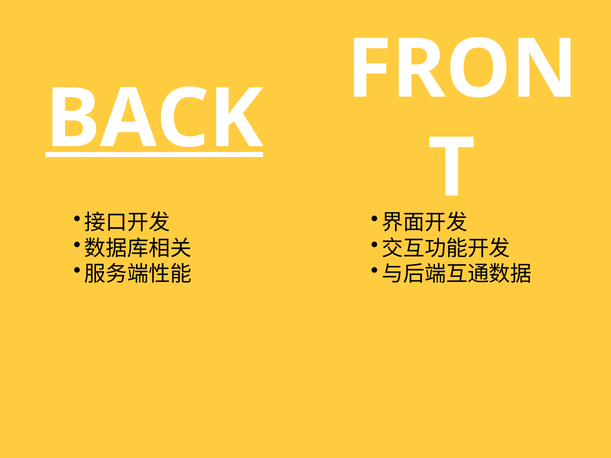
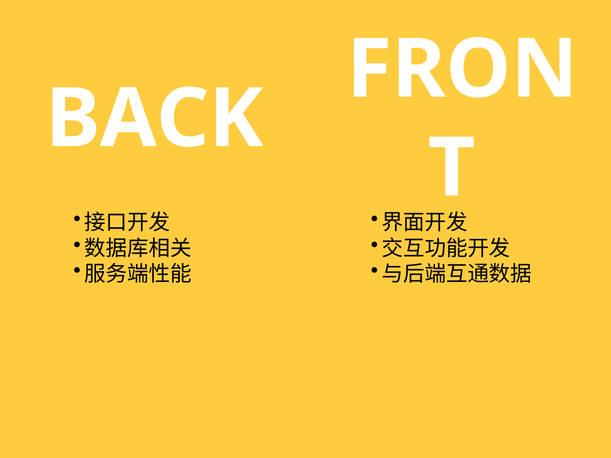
BACK underline: present -> none
